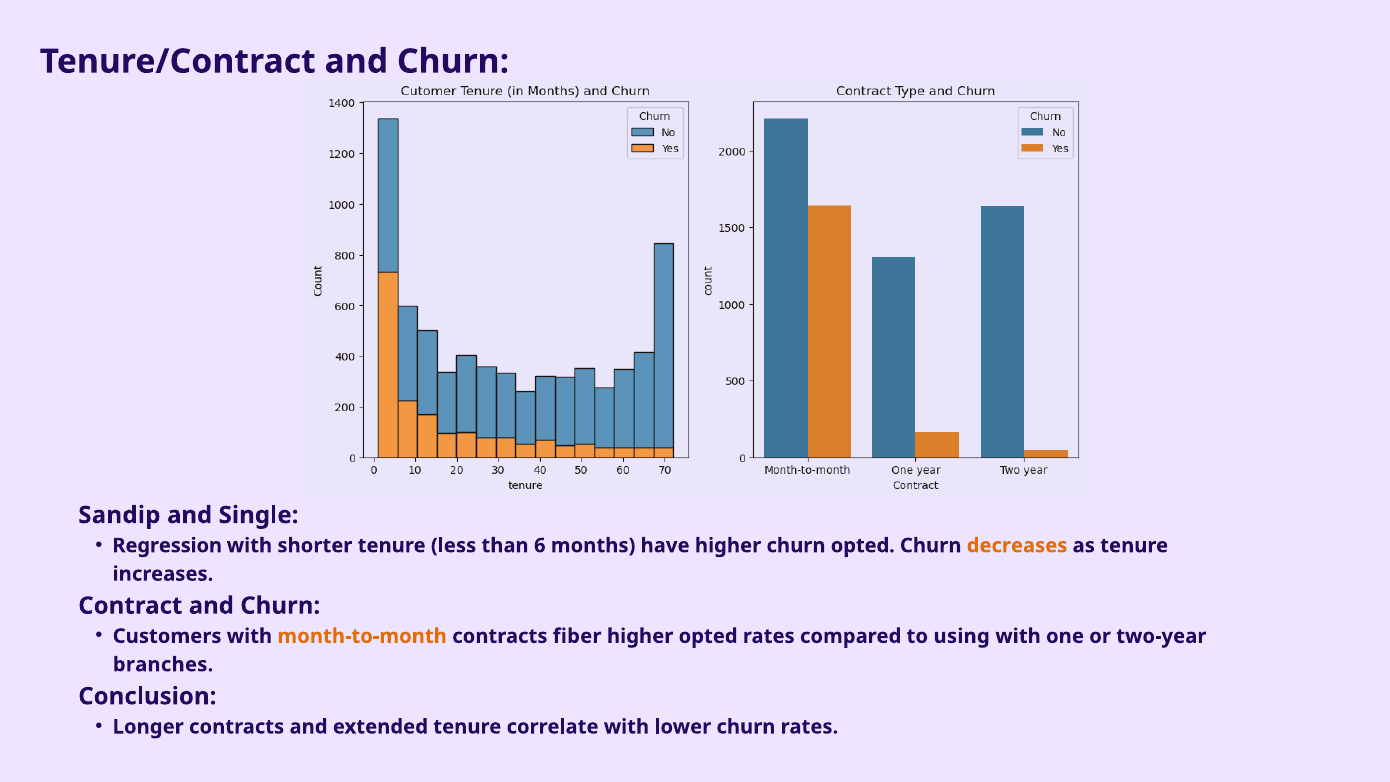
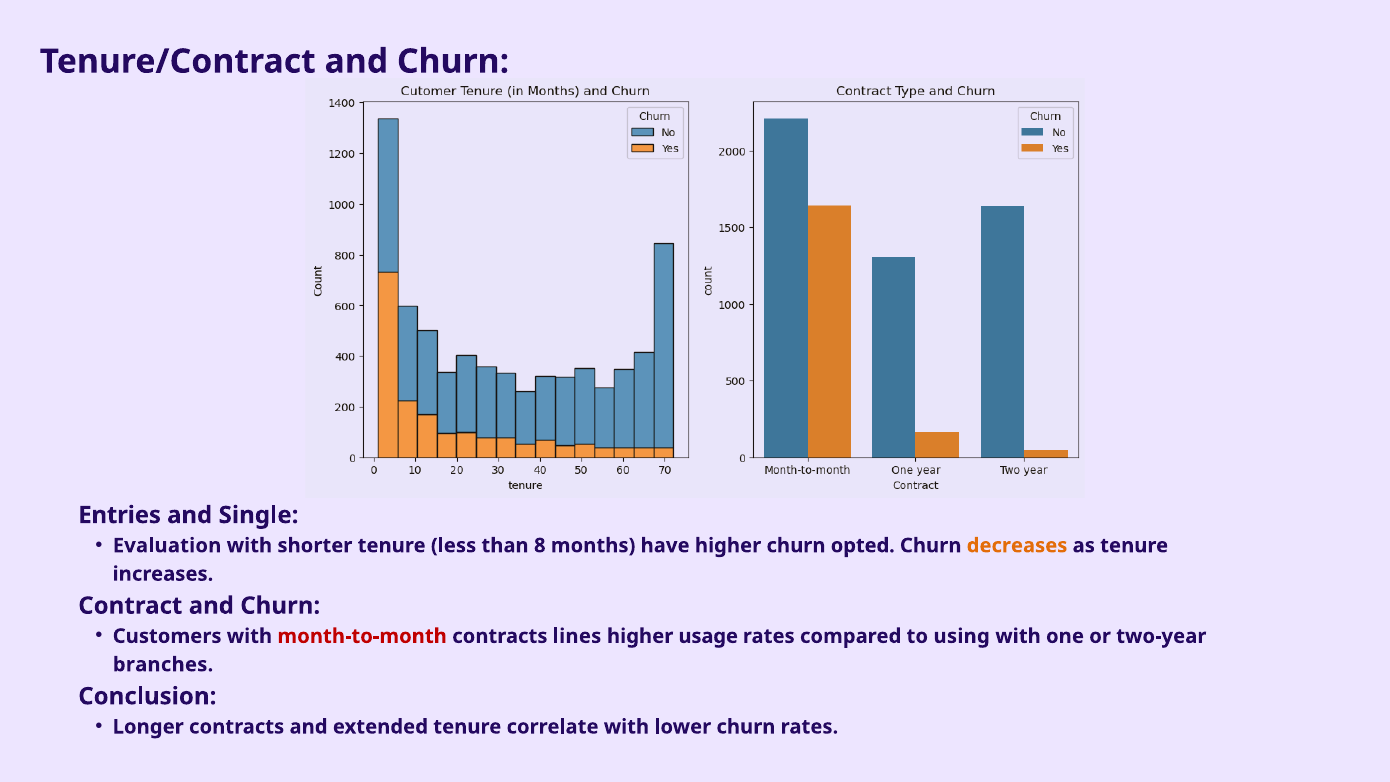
Sandip: Sandip -> Entries
Regression: Regression -> Evaluation
6: 6 -> 8
month-to-month colour: orange -> red
fiber: fiber -> lines
higher opted: opted -> usage
